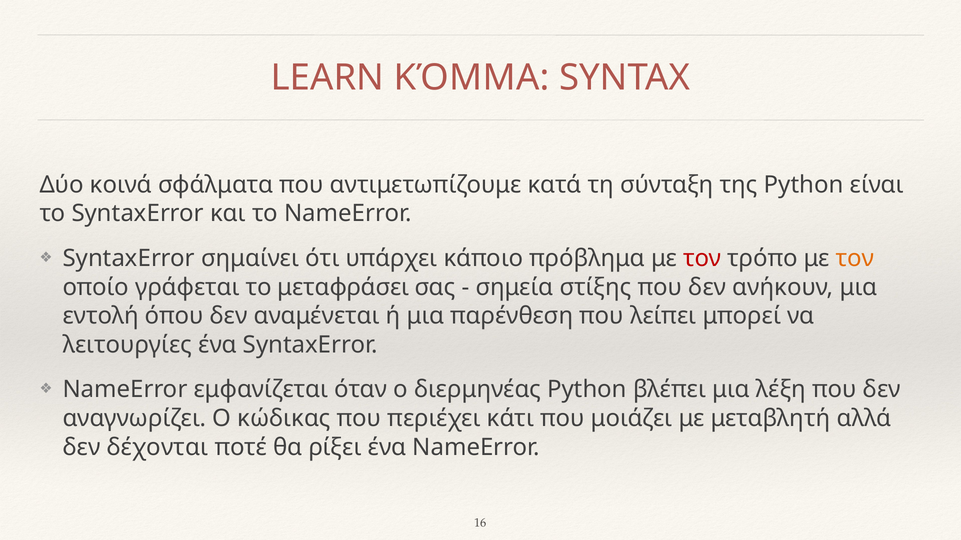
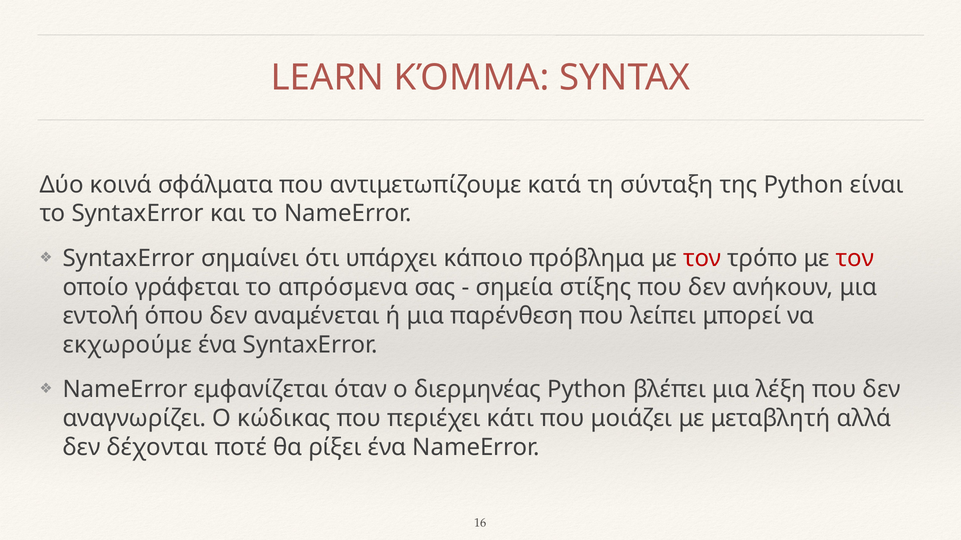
τον at (855, 259) colour: orange -> red
μεταφράσει: μεταφράσει -> απρόσμενα
λειτουργίες: λειτουργίες -> εκχωρούμε
